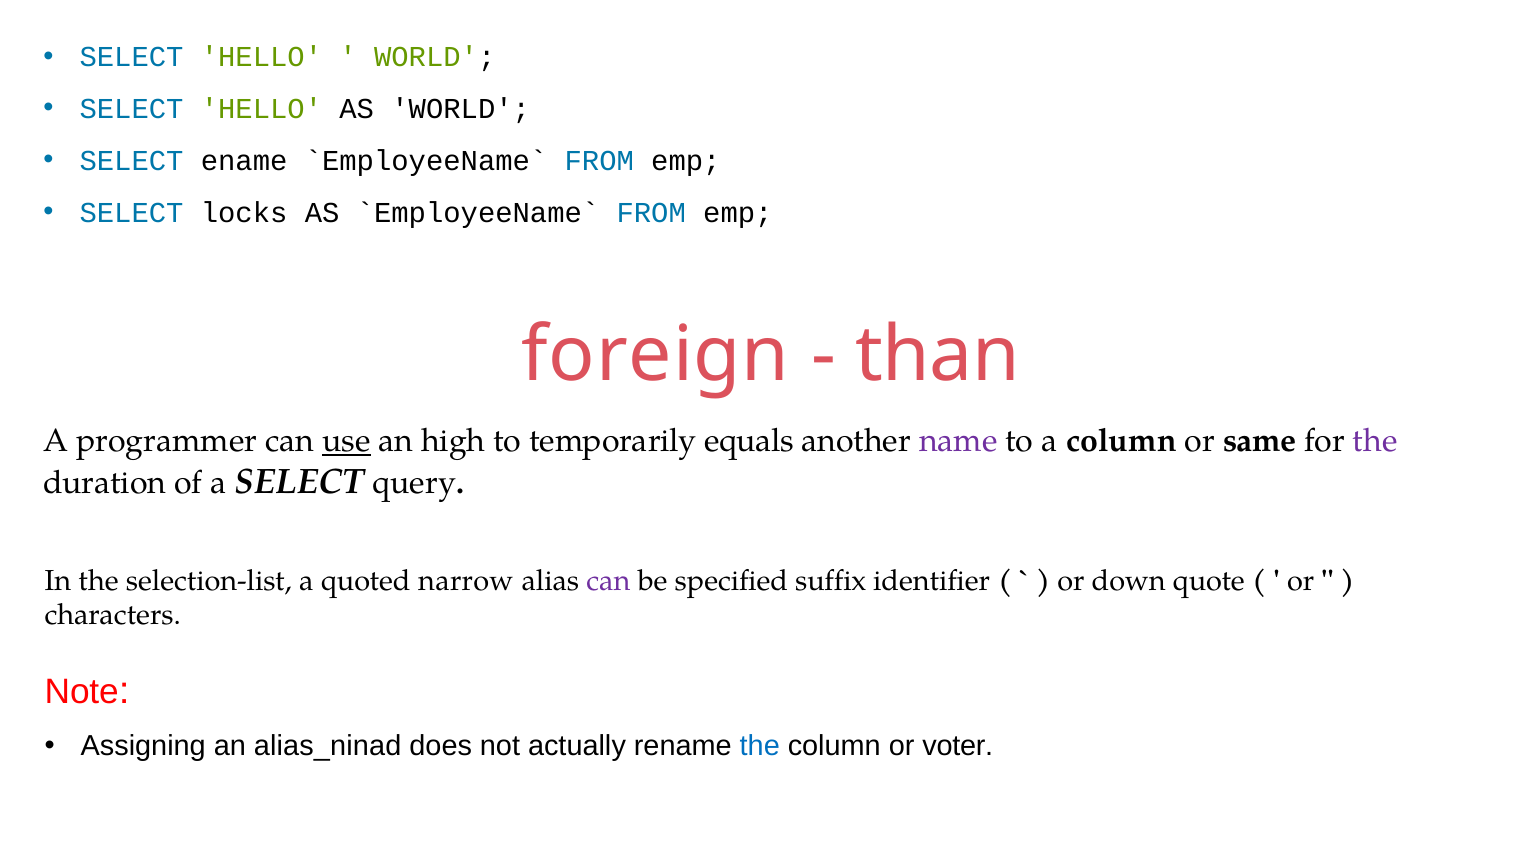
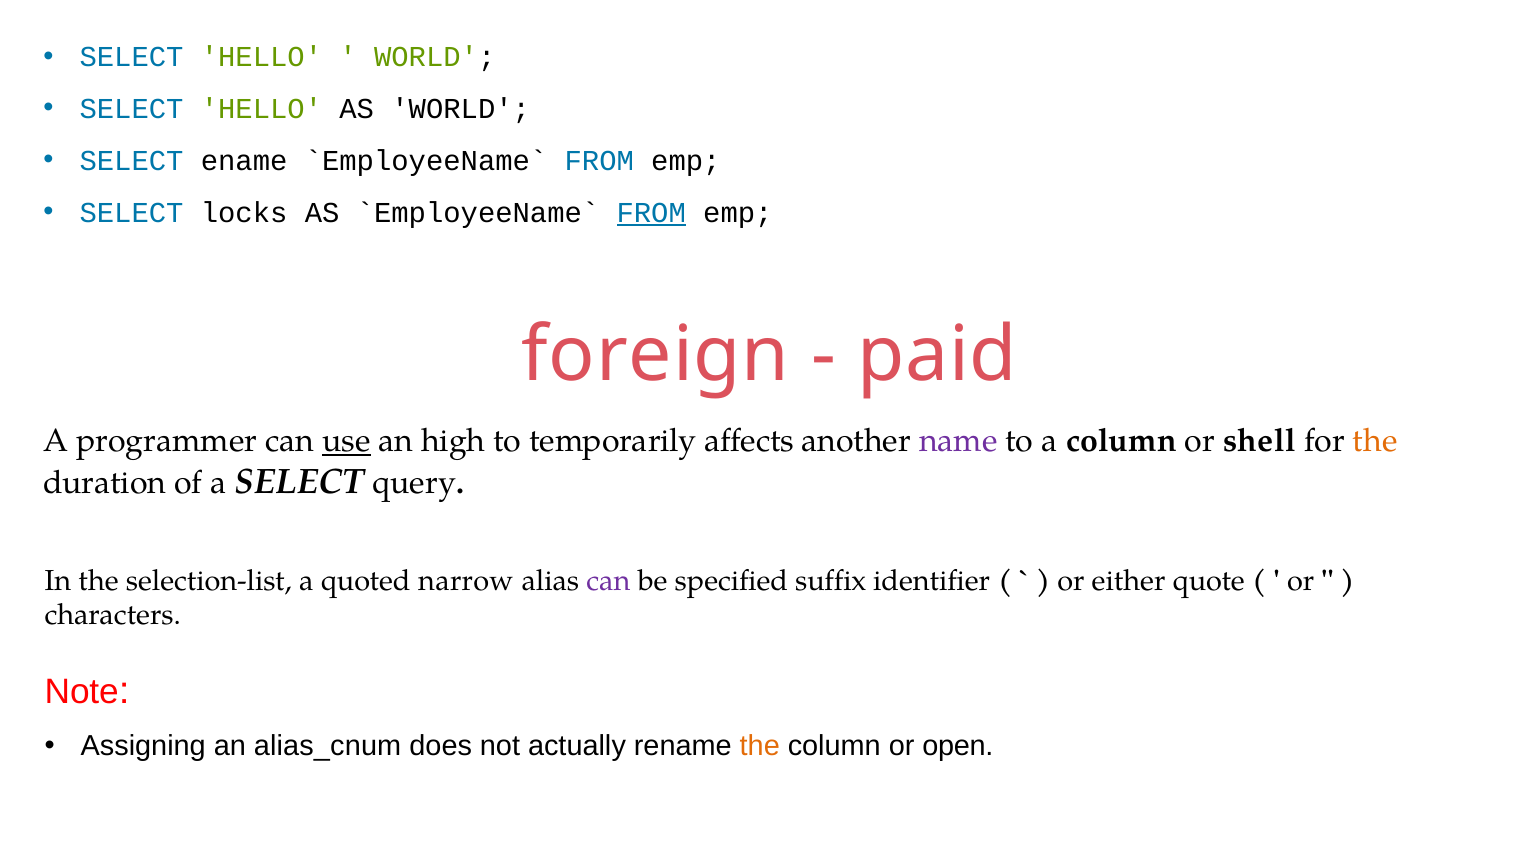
FROM at (651, 213) underline: none -> present
than: than -> paid
equals: equals -> affects
same: same -> shell
the at (1375, 441) colour: purple -> orange
down: down -> either
alias_ninad: alias_ninad -> alias_cnum
the at (760, 746) colour: blue -> orange
voter: voter -> open
